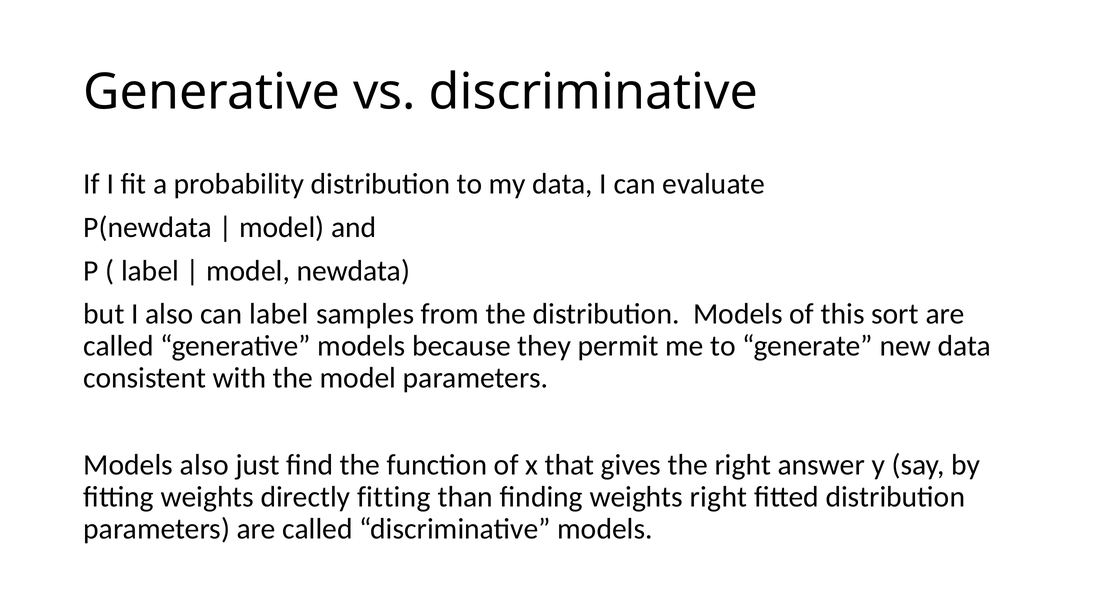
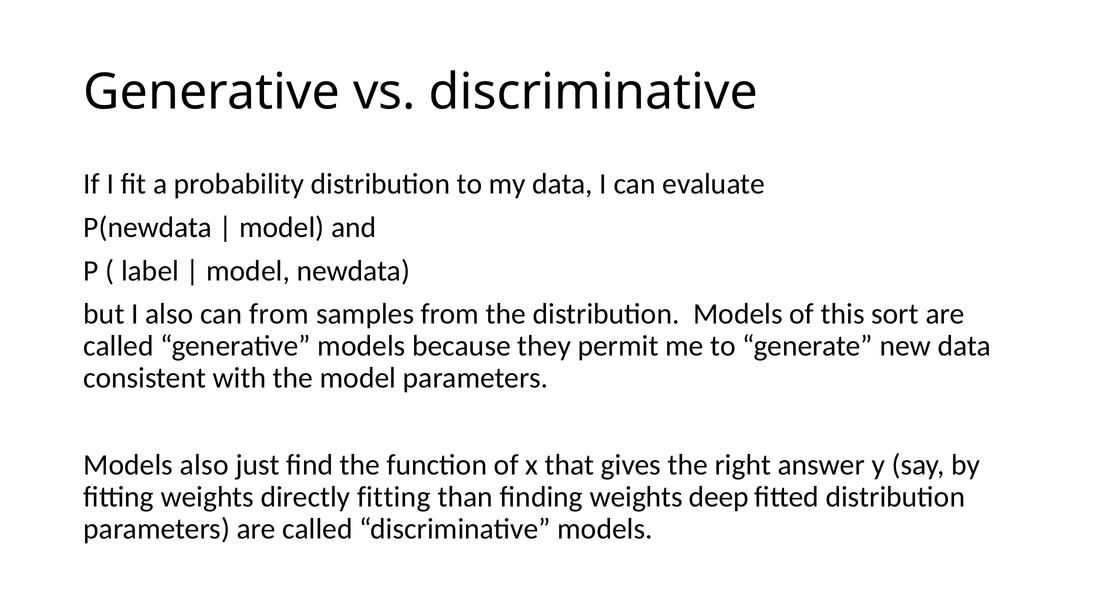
can label: label -> from
weights right: right -> deep
